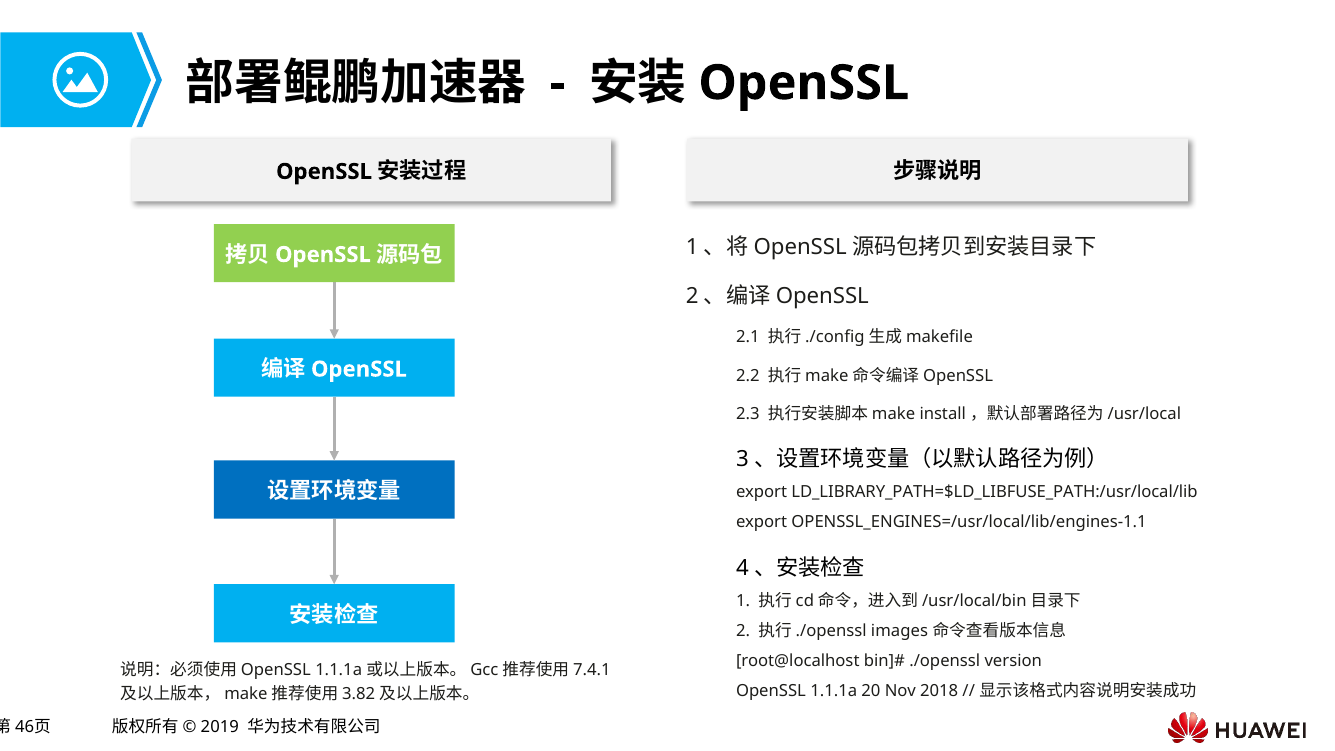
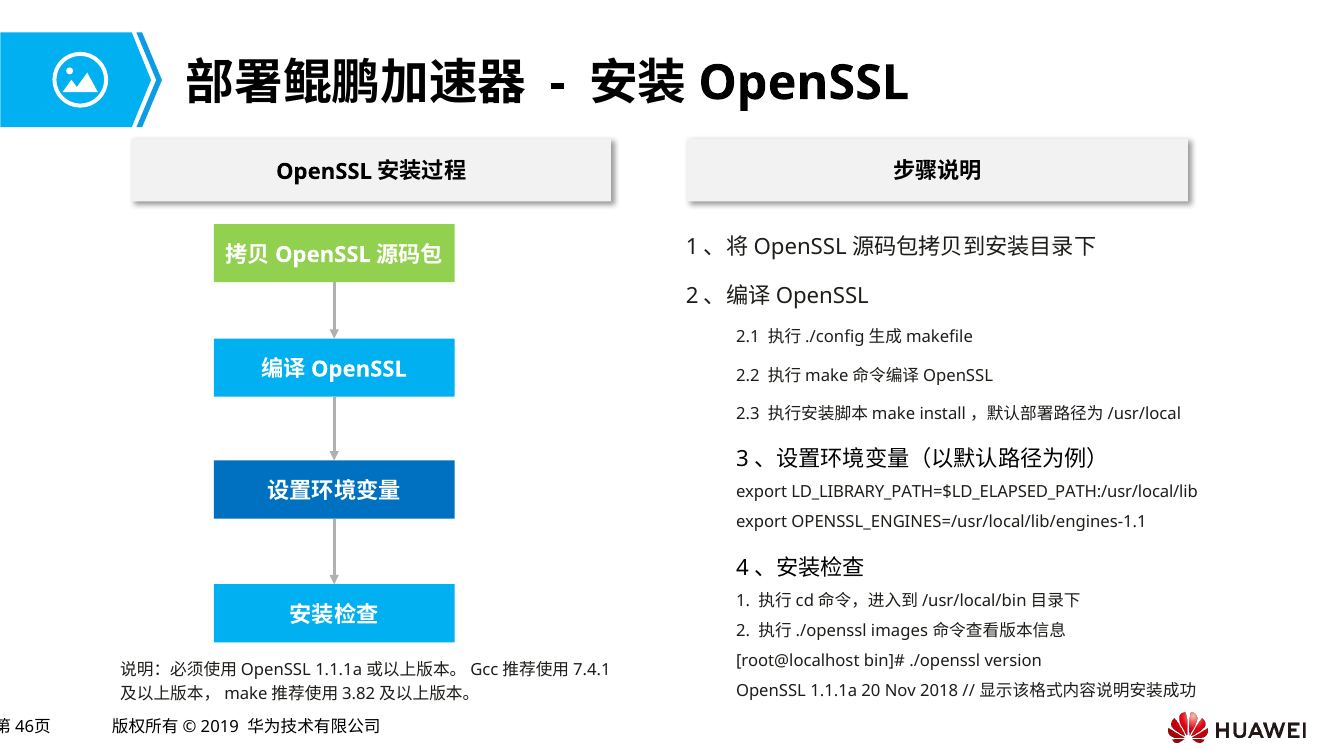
LD_LIBRARY_PATH=$LD_LIBFUSE_PATH:/usr/local/lib: LD_LIBRARY_PATH=$LD_LIBFUSE_PATH:/usr/local/lib -> LD_LIBRARY_PATH=$LD_ELAPSED_PATH:/usr/local/lib
